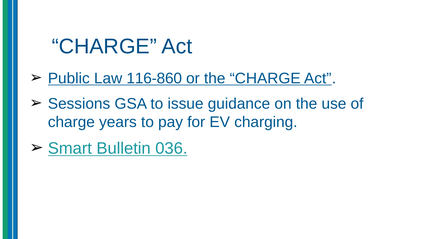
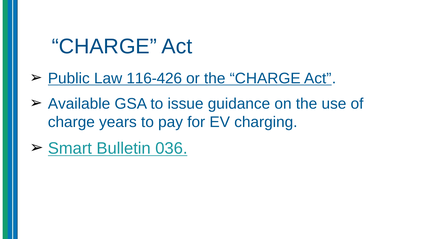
116-860: 116-860 -> 116-426
Sessions: Sessions -> Available
